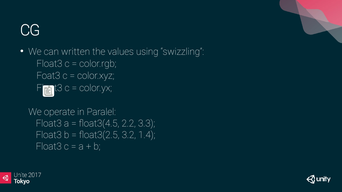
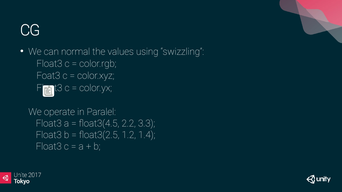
written: written -> normal
3.2: 3.2 -> 1.2
